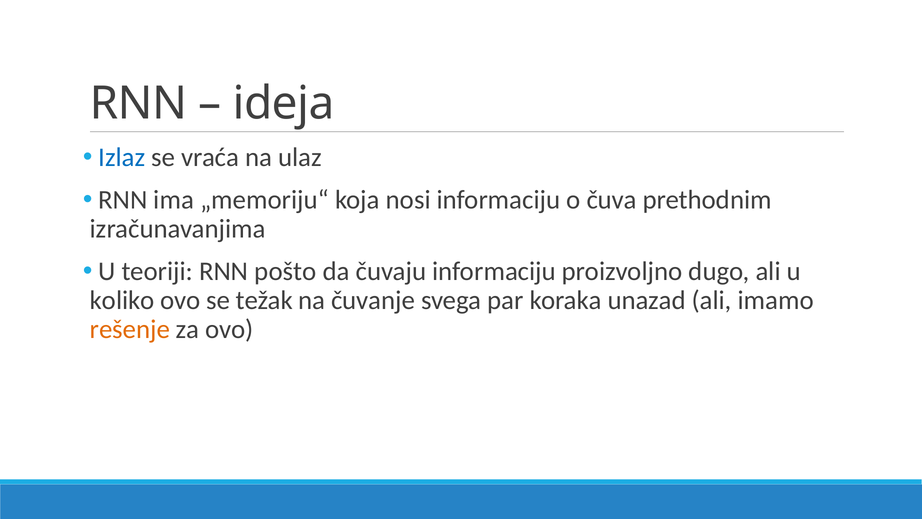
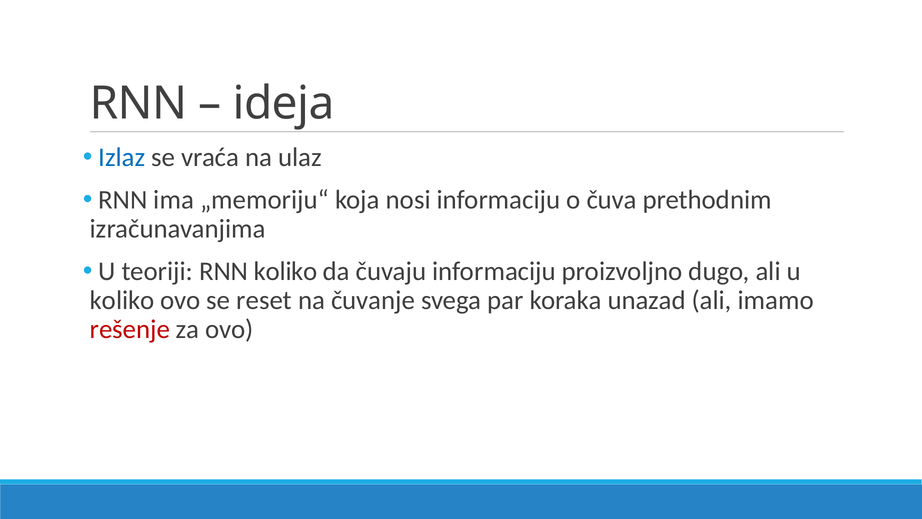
RNN pošto: pošto -> koliko
težak: težak -> reset
rešenje colour: orange -> red
